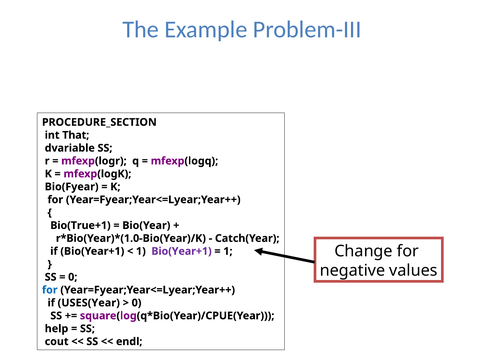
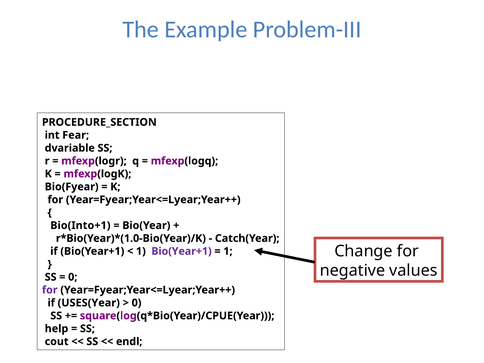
That: That -> Fear
Bio(True+1: Bio(True+1 -> Bio(Into+1
for at (50, 290) colour: blue -> purple
